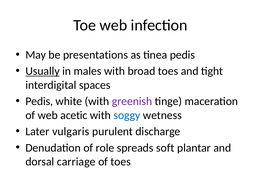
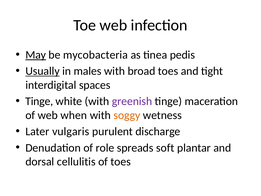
May underline: none -> present
presentations: presentations -> mycobacteria
Pedis at (39, 101): Pedis -> Tinge
acetic: acetic -> when
soggy colour: blue -> orange
carriage: carriage -> cellulitis
